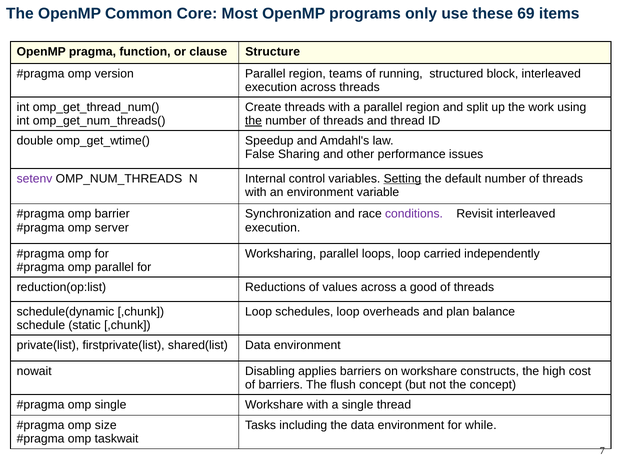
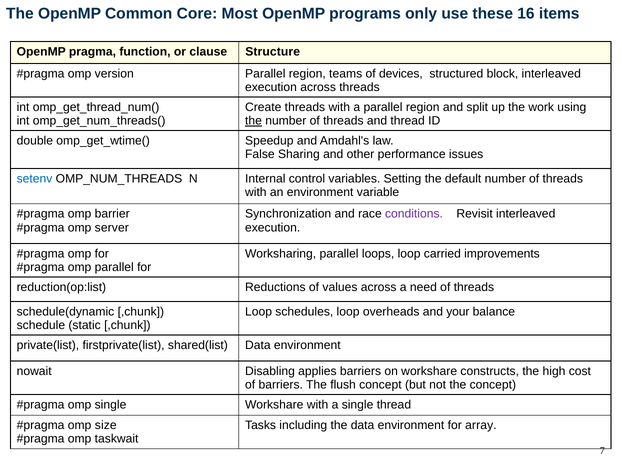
69: 69 -> 16
running: running -> devices
setenv colour: purple -> blue
Setting underline: present -> none
independently: independently -> improvements
good: good -> need
plan: plan -> your
while: while -> array
